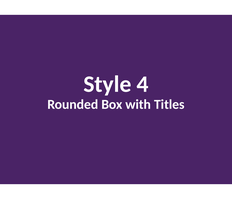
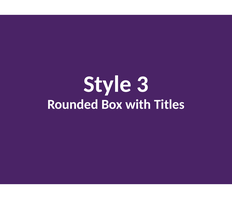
4: 4 -> 3
